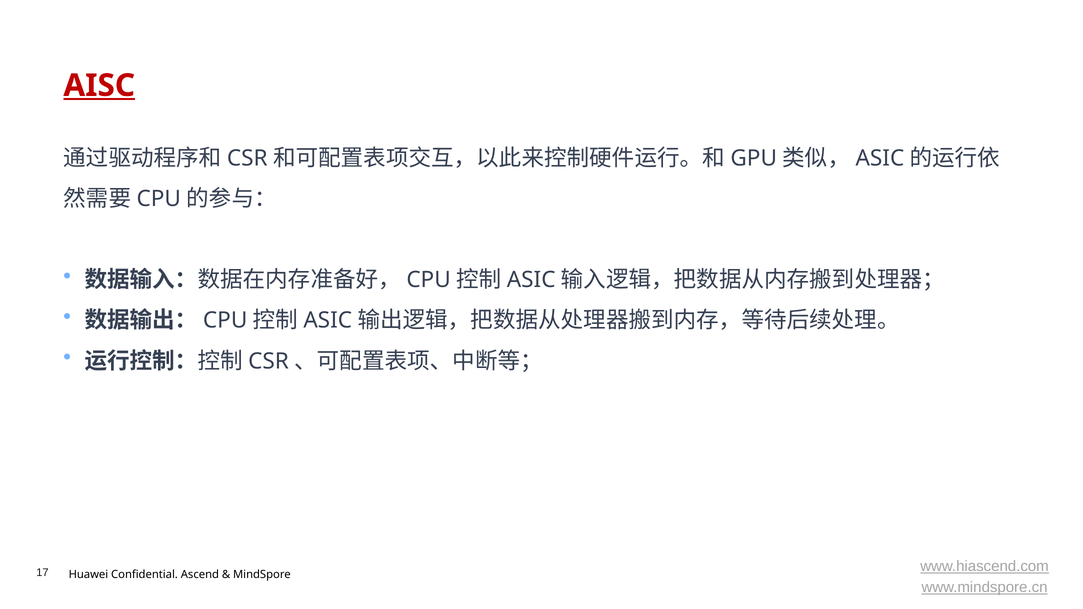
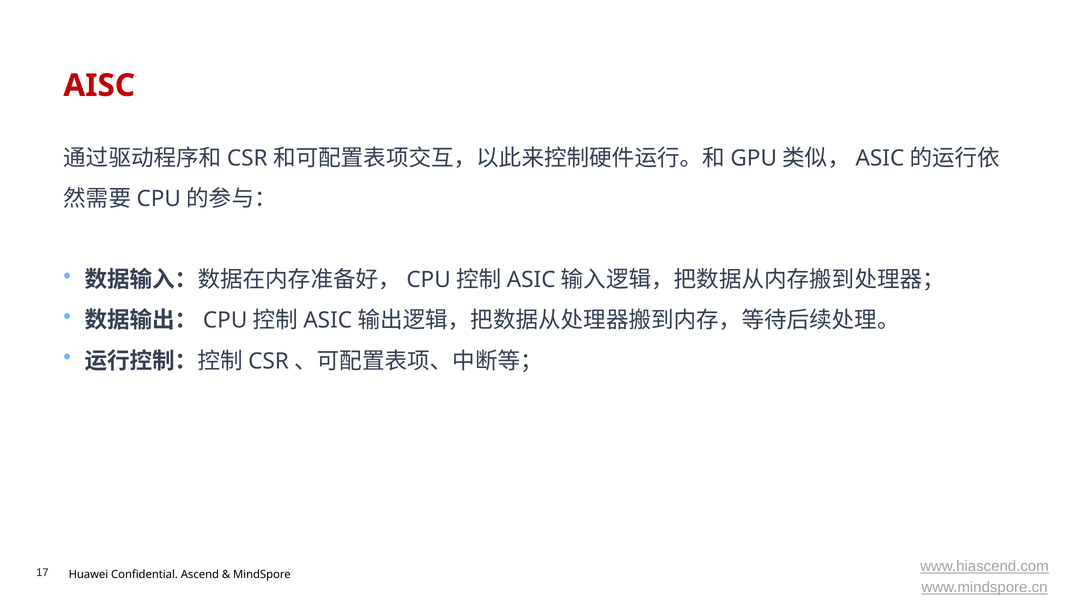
AISC underline: present -> none
